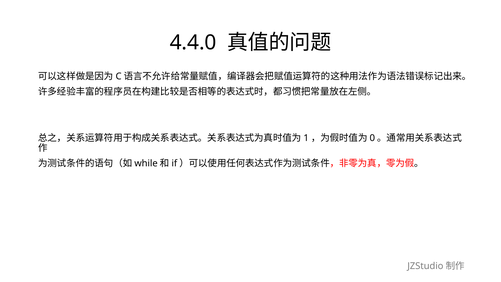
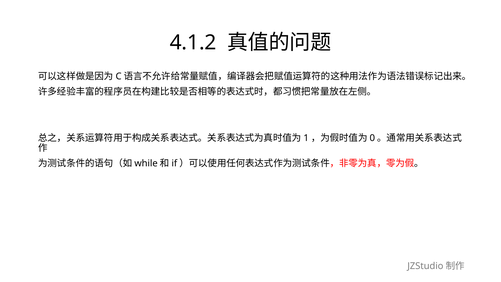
4.4.0: 4.4.0 -> 4.1.2
